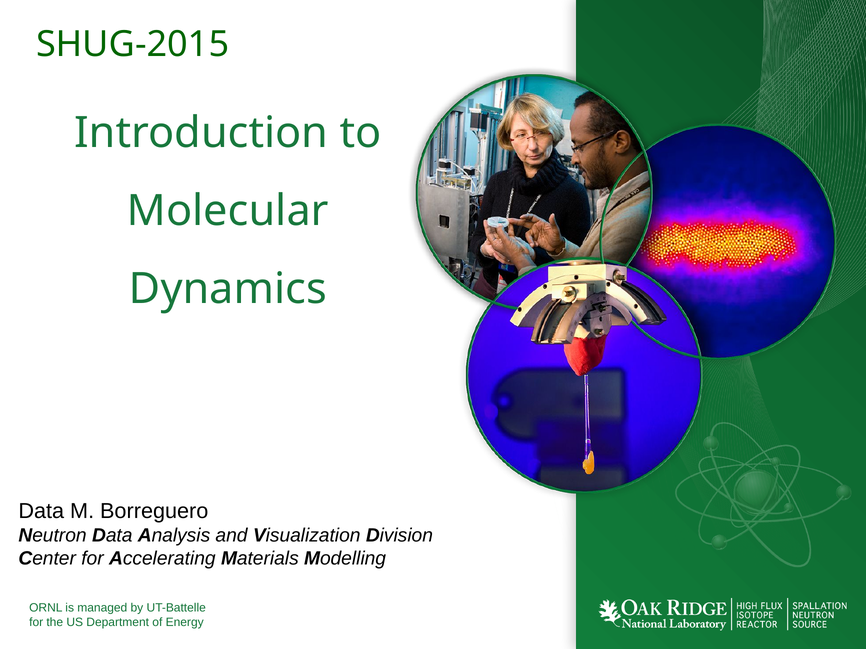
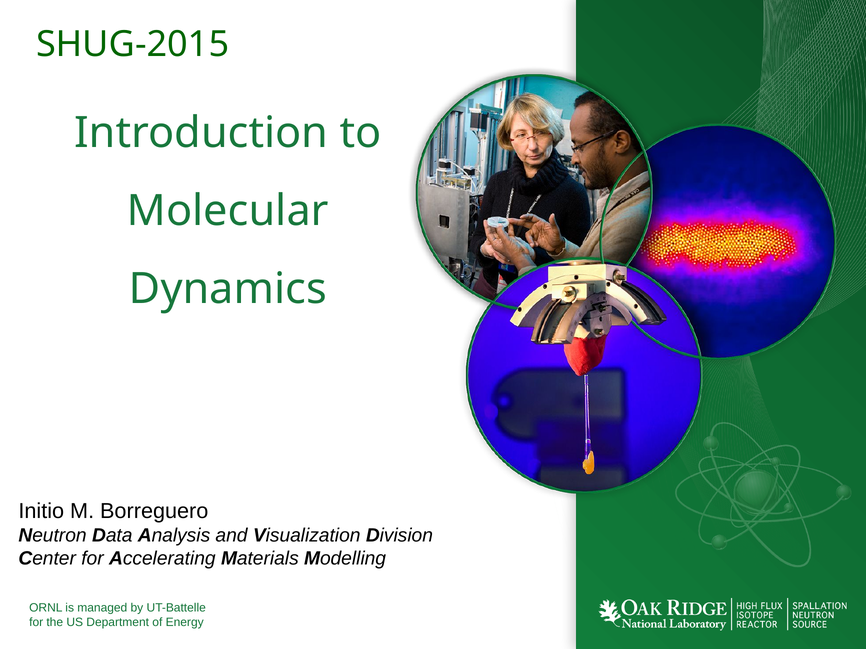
Data at (41, 511): Data -> Initio
